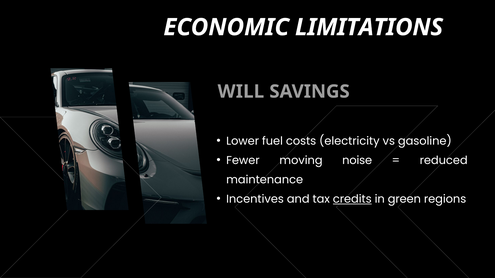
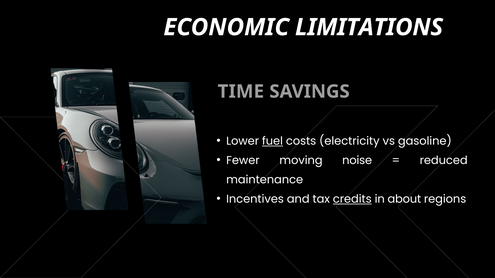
WILL: WILL -> TIME
fuel underline: none -> present
green: green -> about
